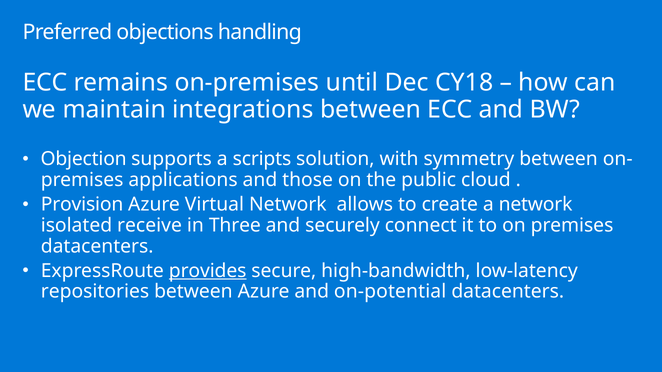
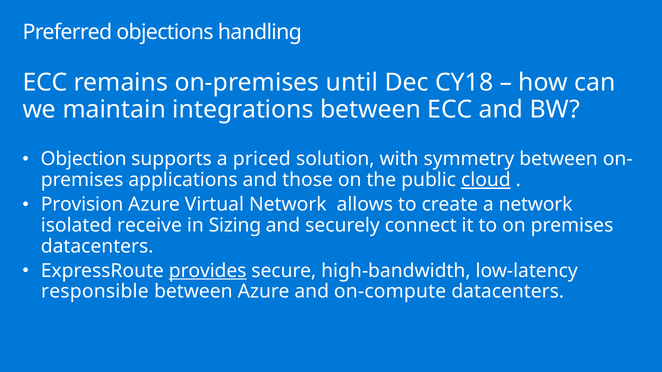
scripts: scripts -> priced
cloud underline: none -> present
Three: Three -> Sizing
repositories: repositories -> responsible
on-potential: on-potential -> on-compute
